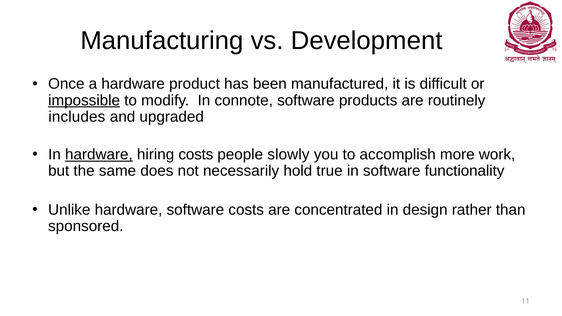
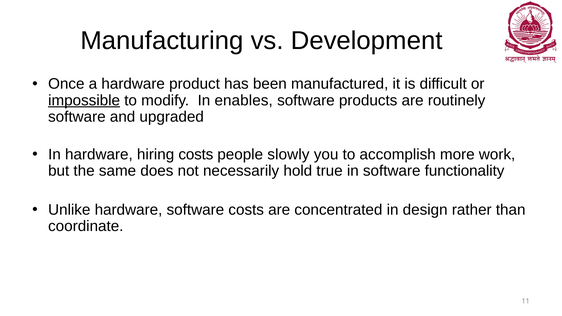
connote: connote -> enables
includes at (77, 117): includes -> software
hardware at (99, 155) underline: present -> none
sponsored: sponsored -> coordinate
